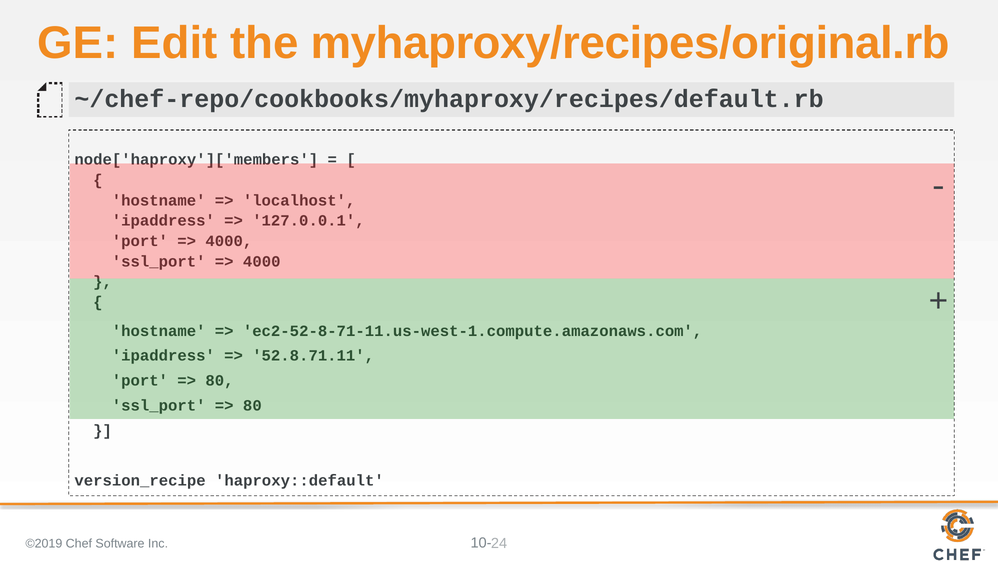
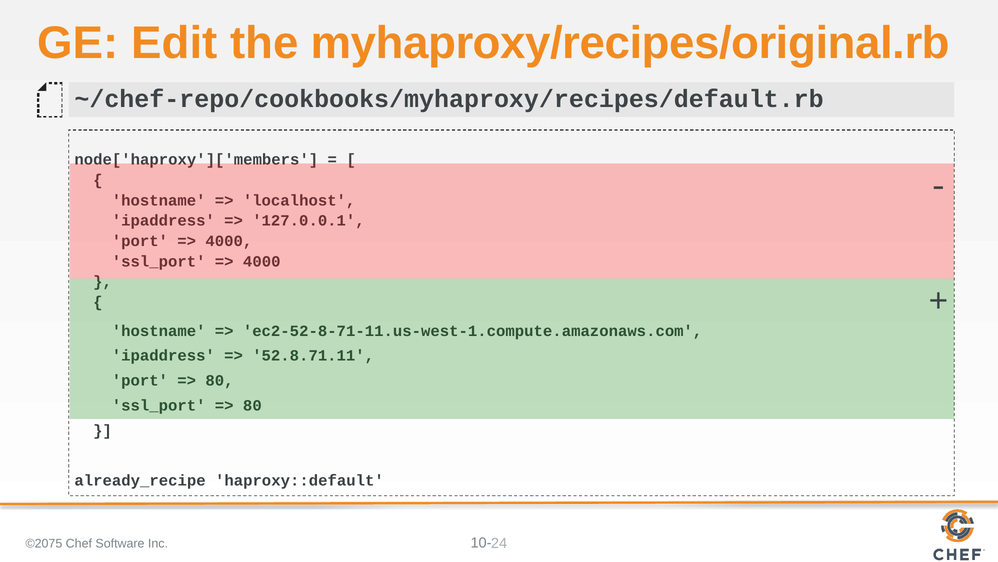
version_recipe: version_recipe -> already_recipe
©2019: ©2019 -> ©2075
